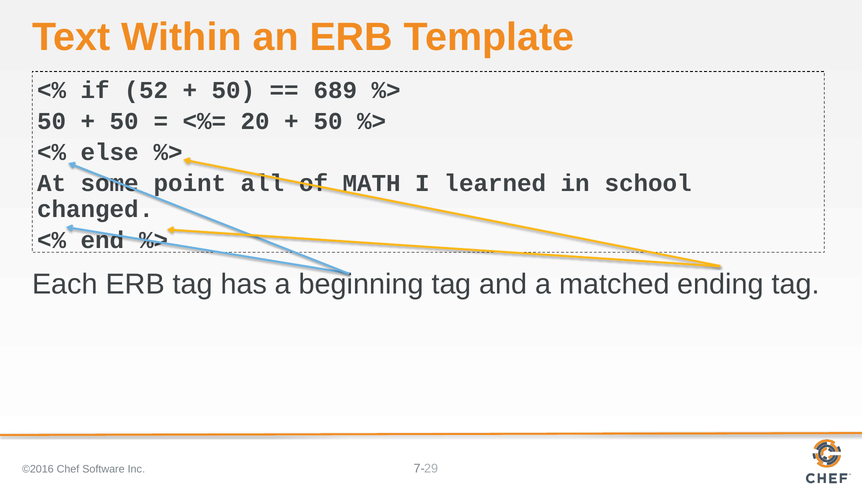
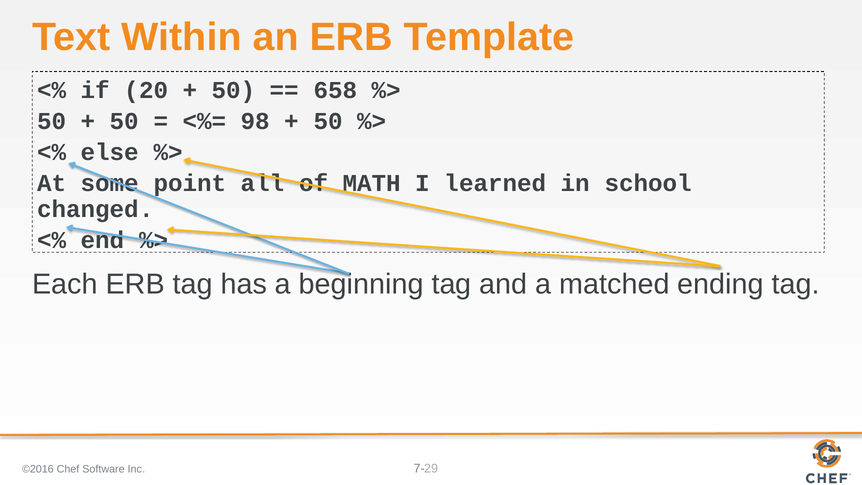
52: 52 -> 20
689: 689 -> 658
20: 20 -> 98
